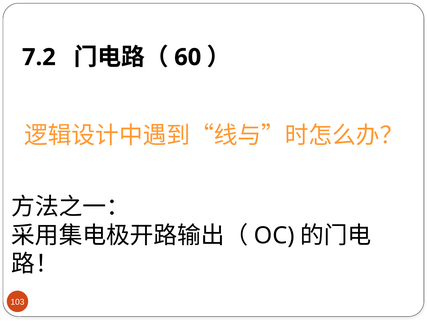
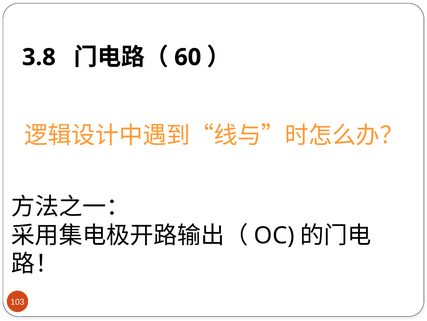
7.2: 7.2 -> 3.8
